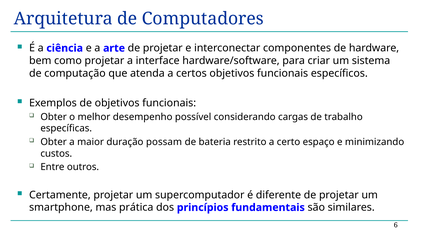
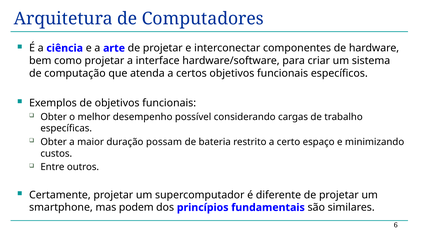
prática: prática -> podem
